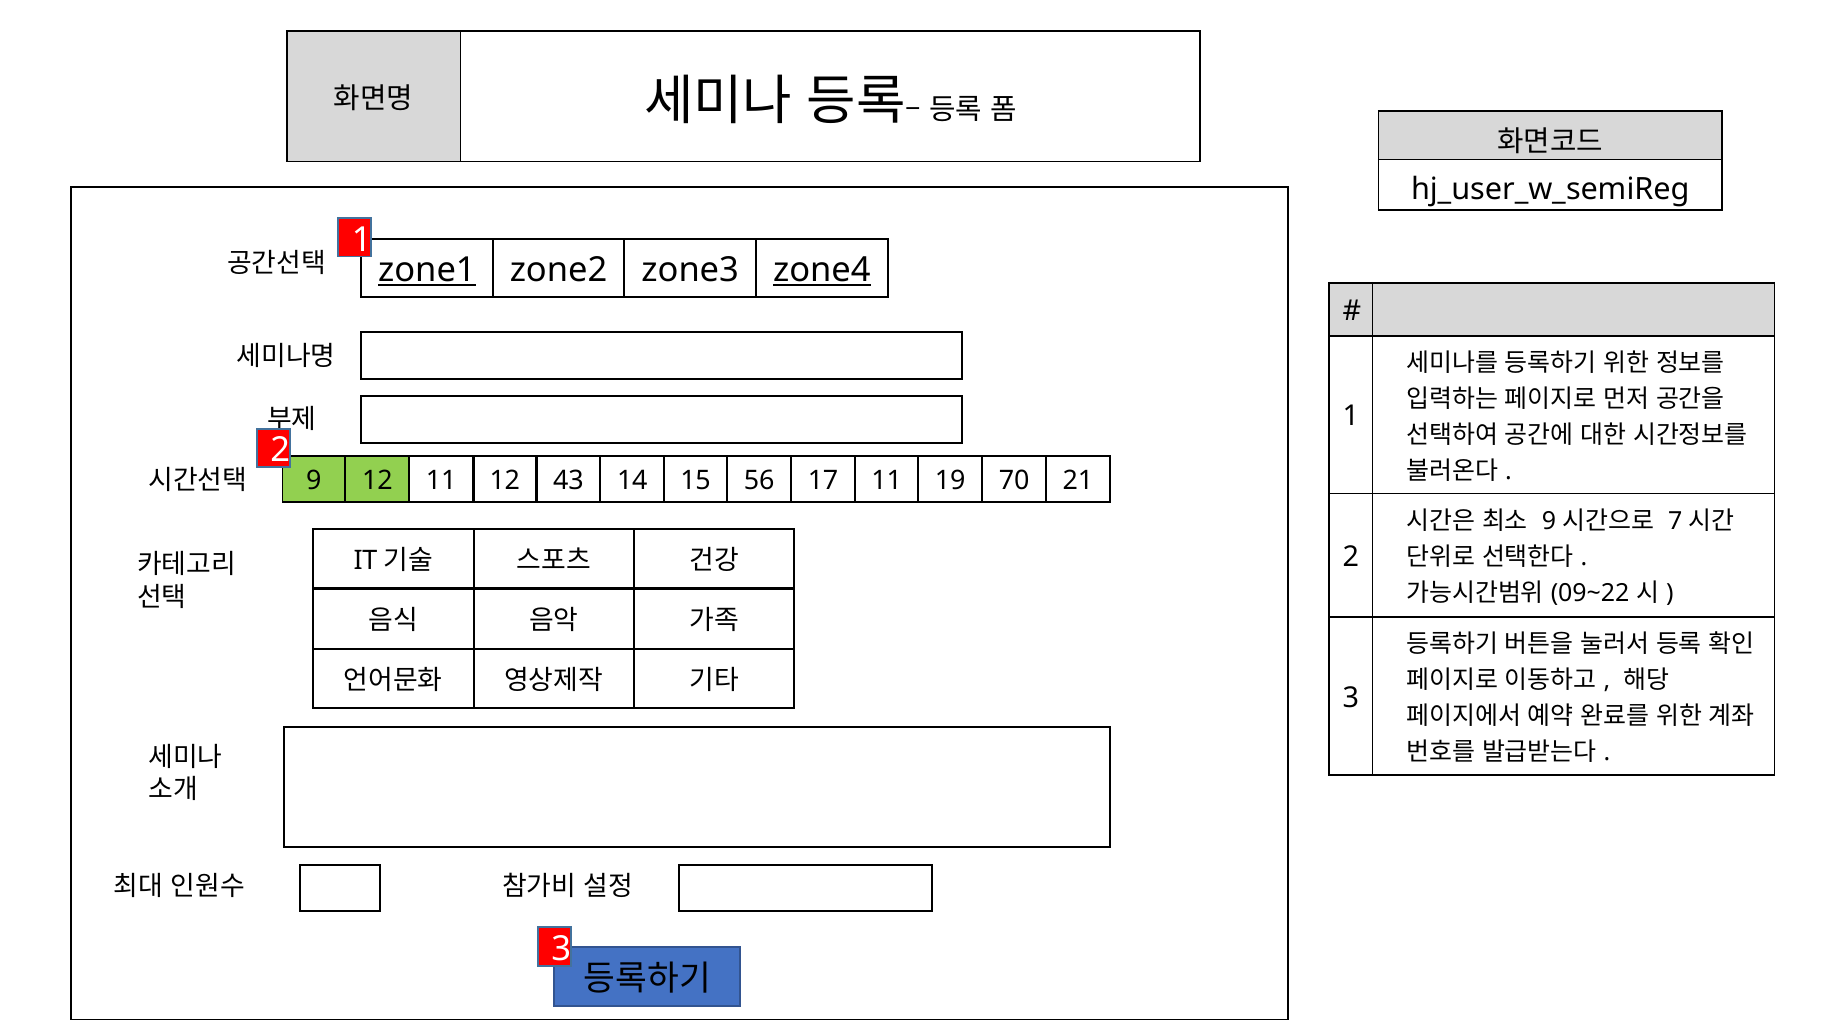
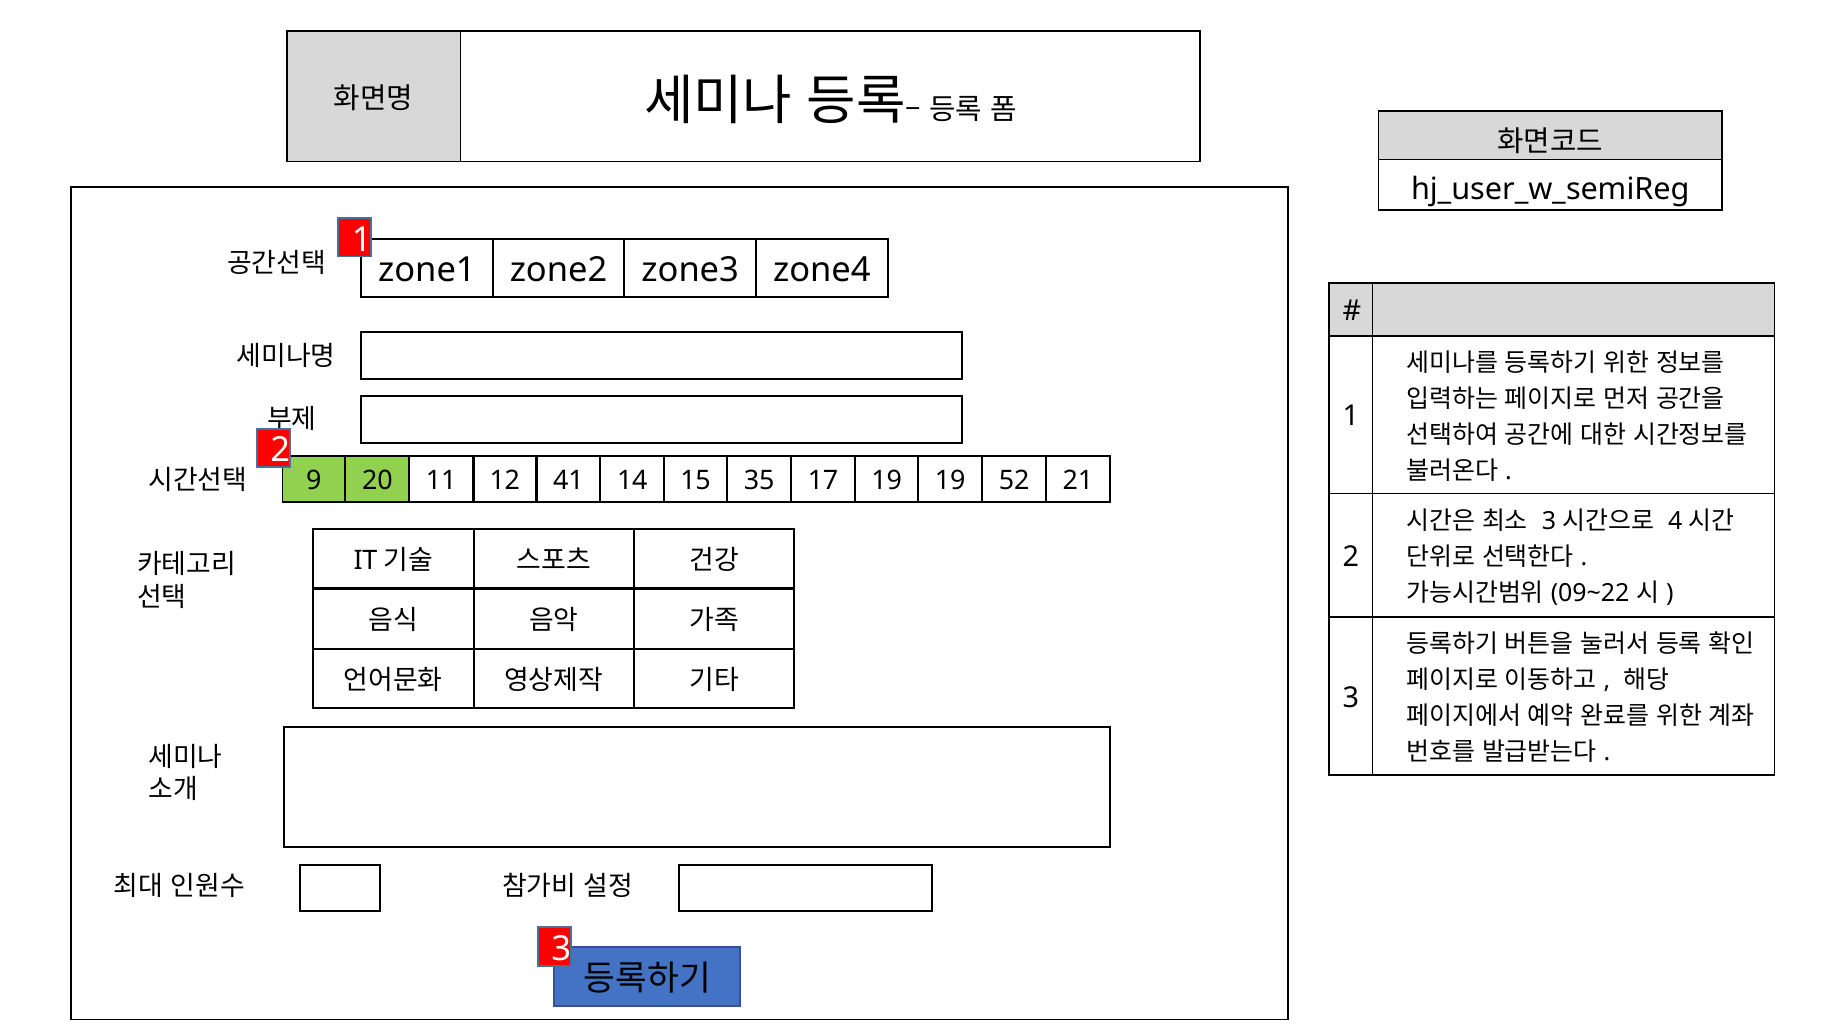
zone1 underline: present -> none
zone4 underline: present -> none
9 12: 12 -> 20
43: 43 -> 41
56: 56 -> 35
17 11: 11 -> 19
70: 70 -> 52
9 at (1549, 521): 9 -> 3
7: 7 -> 4
